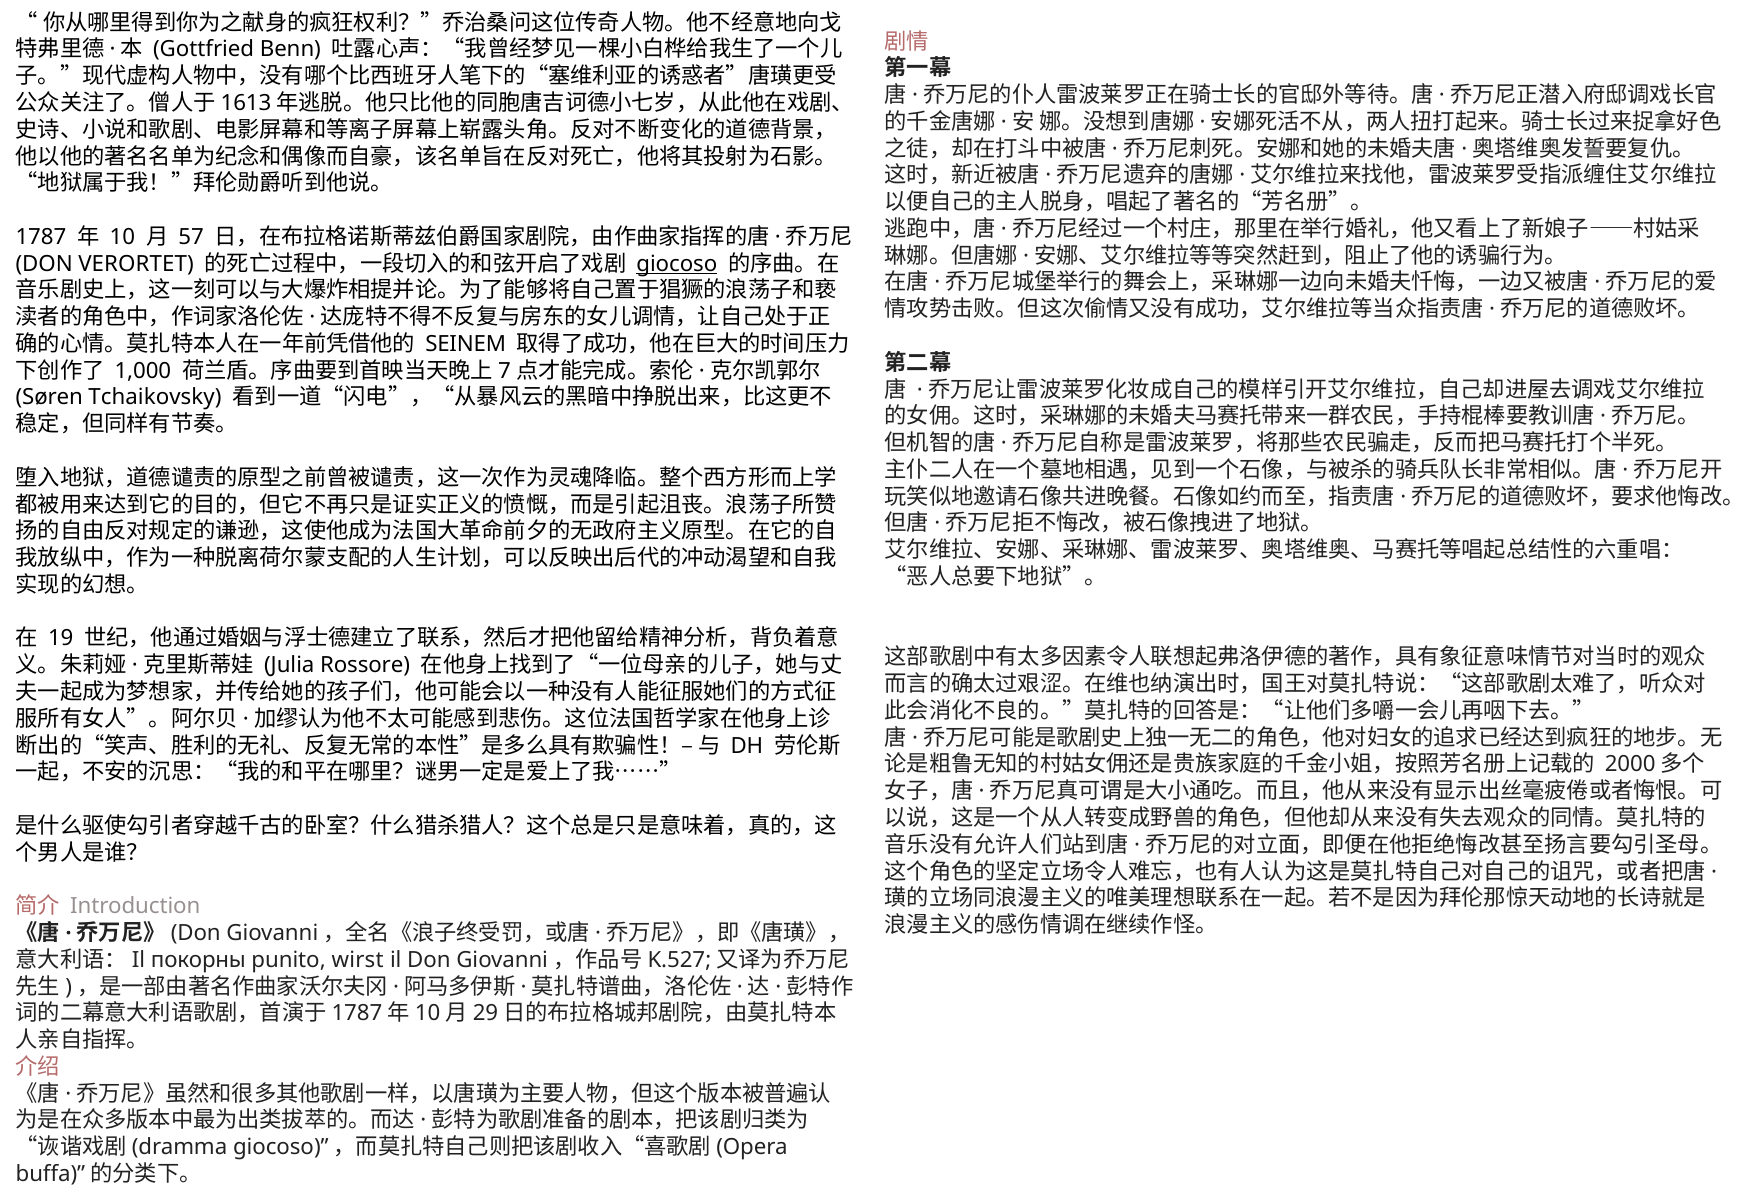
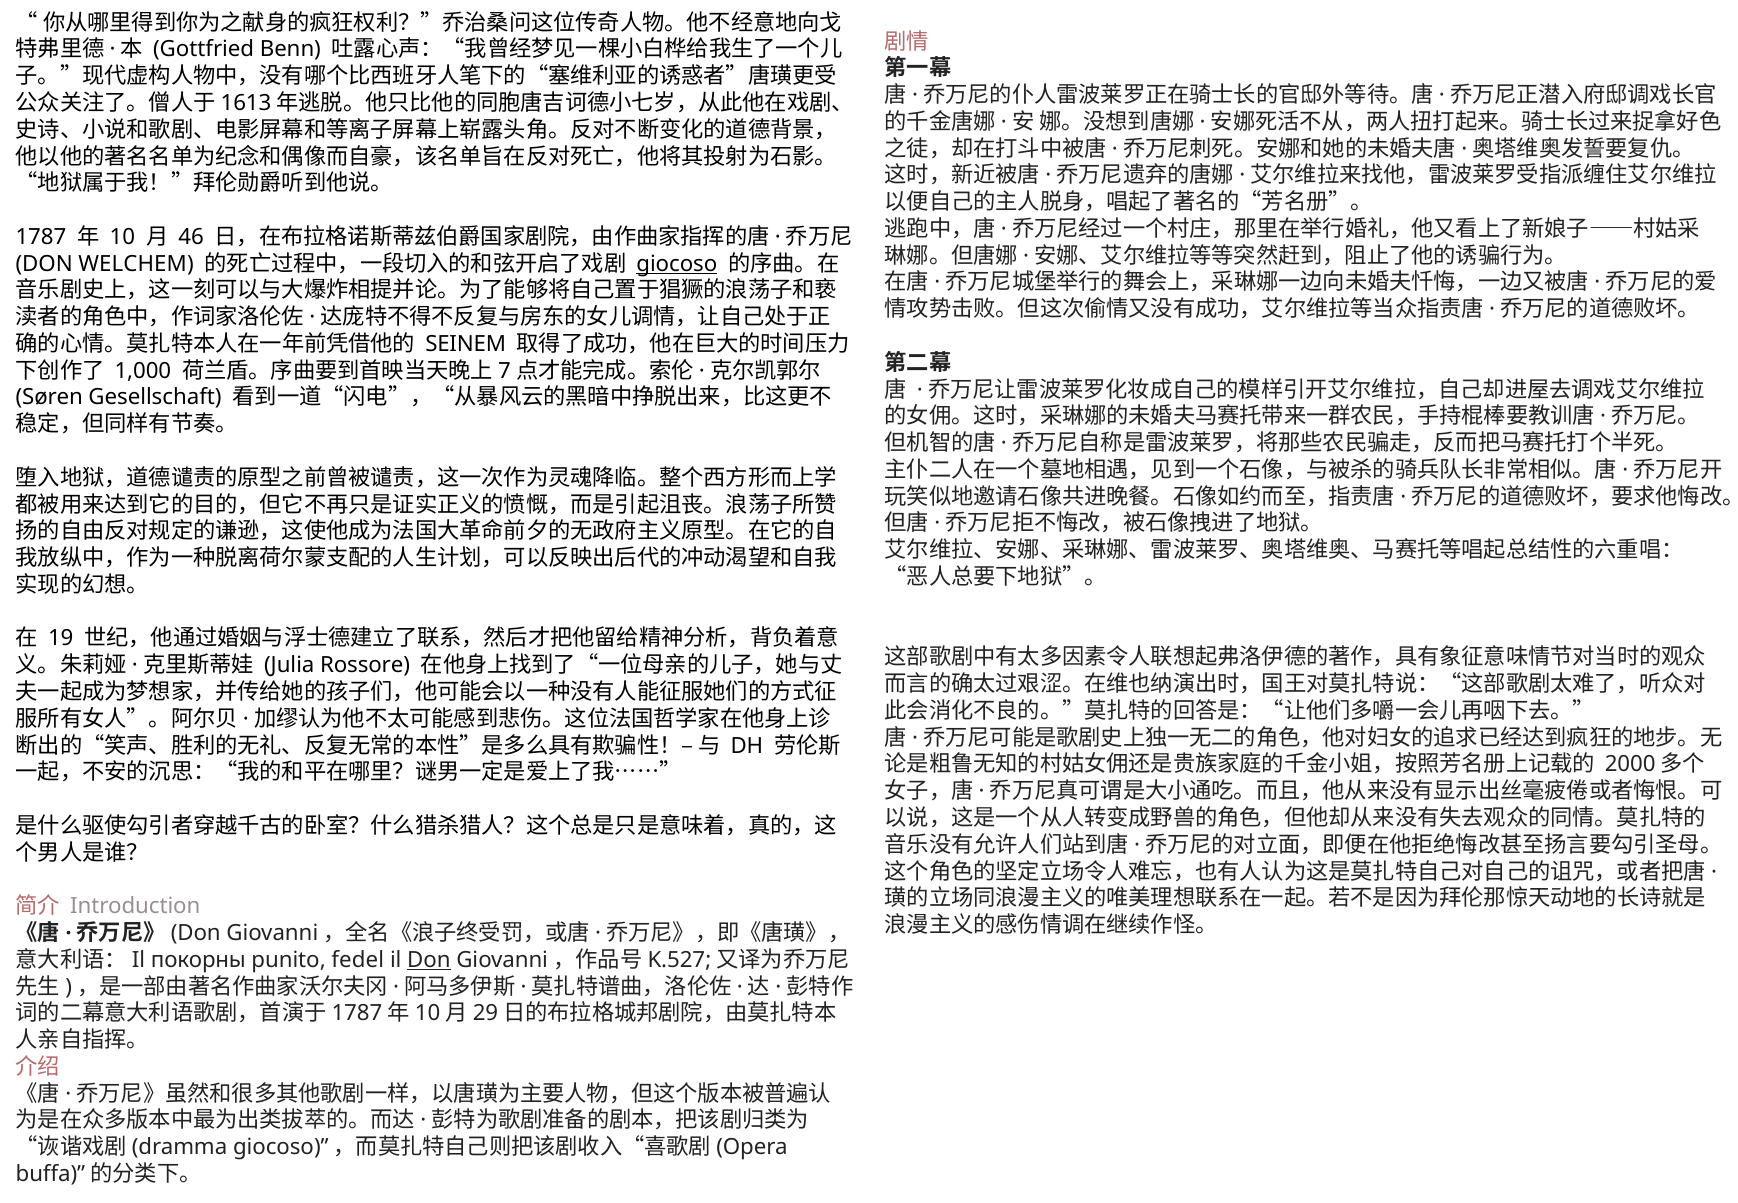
57: 57 -> 46
VERORTET: VERORTET -> WELCHEM
Tchaikovsky: Tchaikovsky -> Gesellschaft
wirst: wirst -> fedel
Don at (429, 960) underline: none -> present
